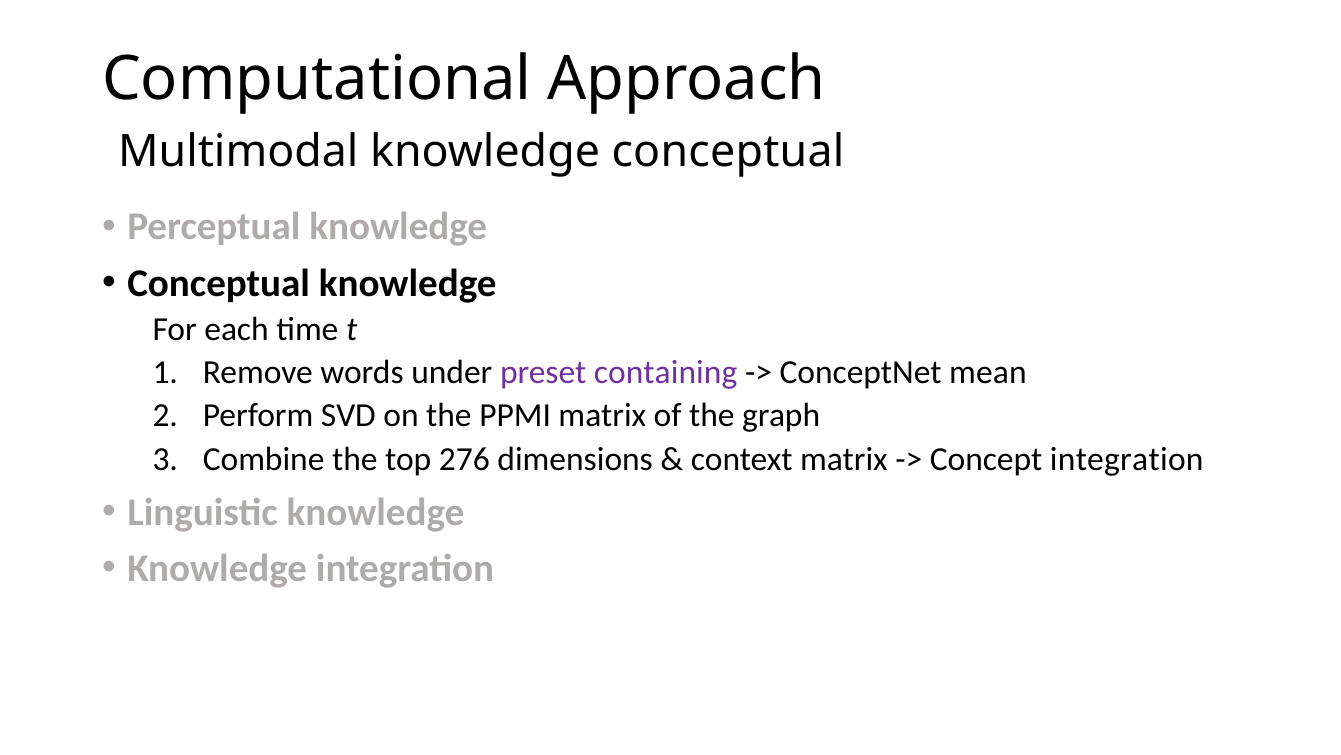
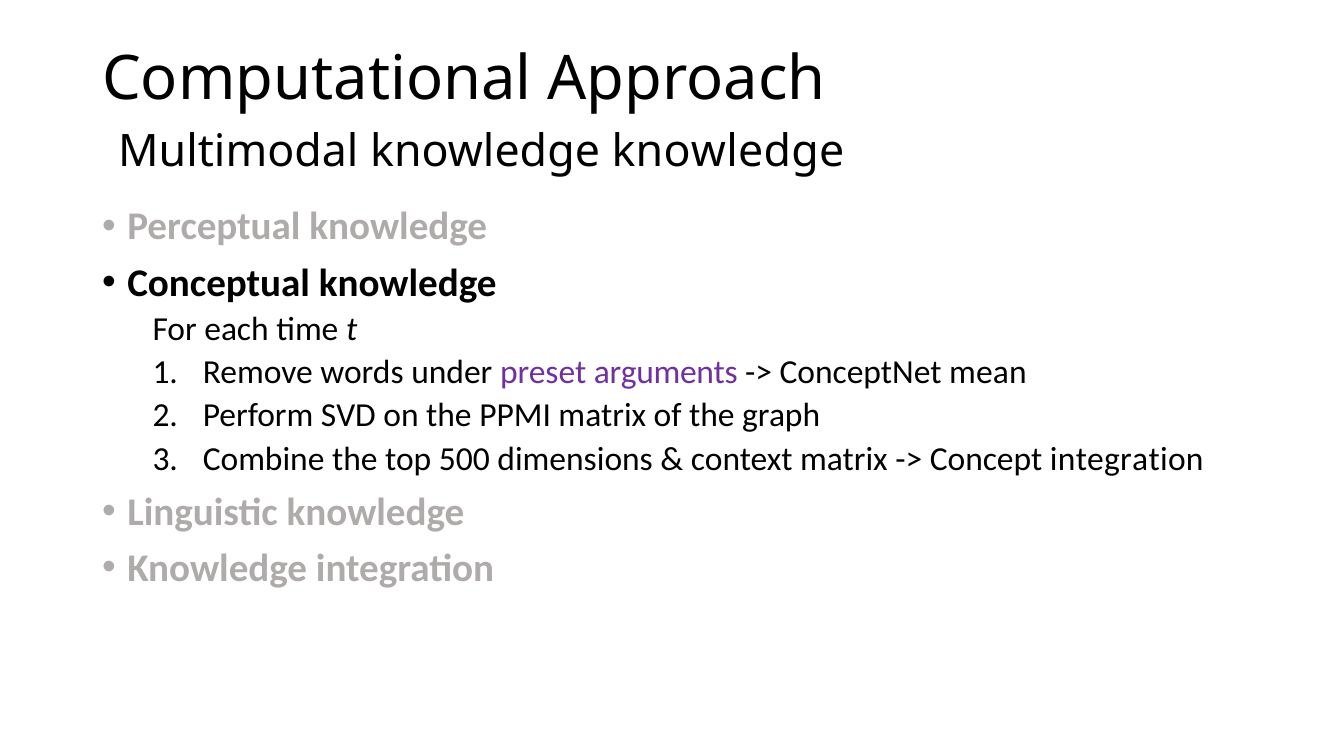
knowledge conceptual: conceptual -> knowledge
containing: containing -> arguments
276: 276 -> 500
